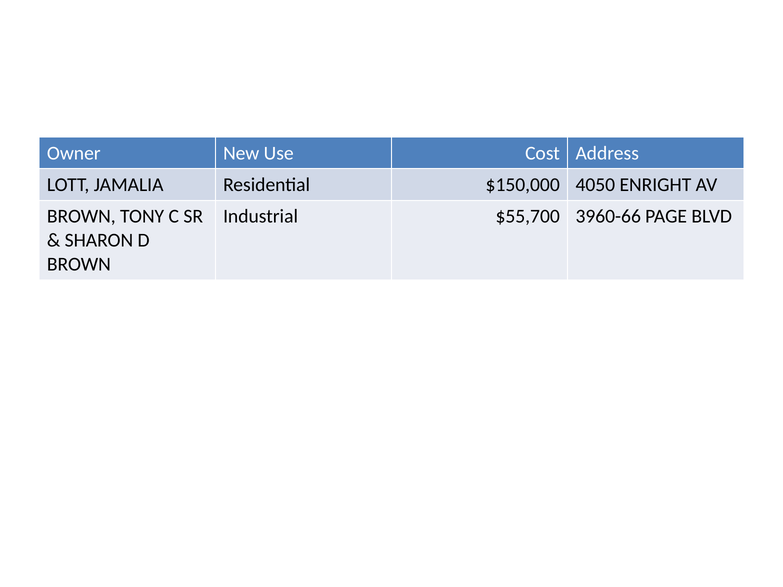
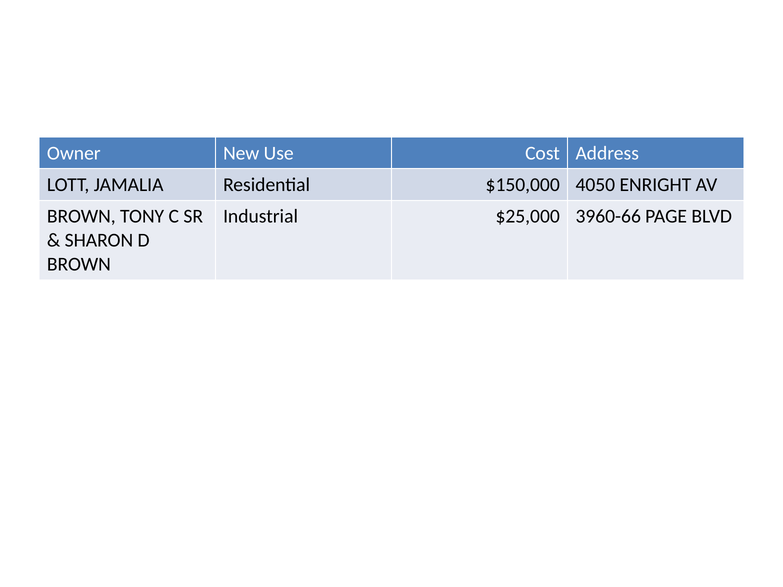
$55,700: $55,700 -> $25,000
